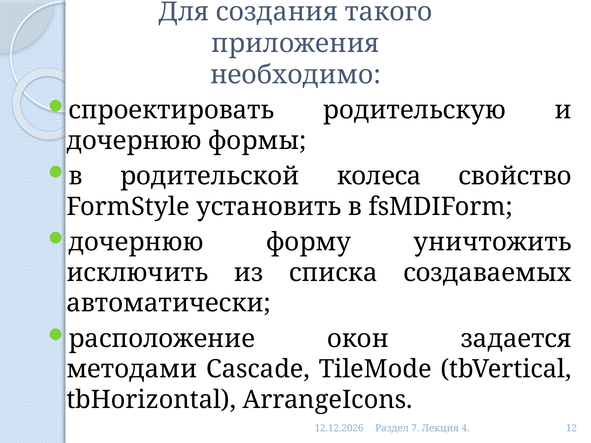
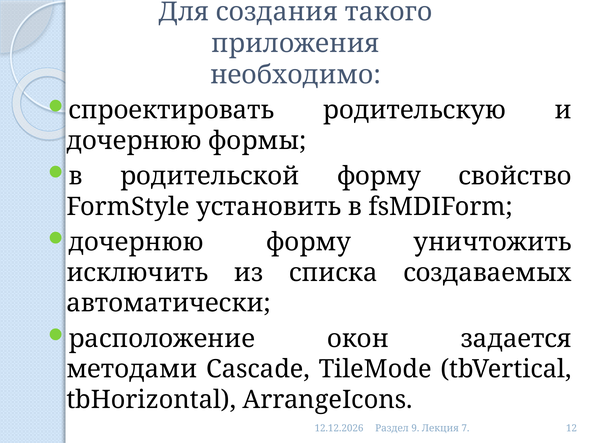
родительской колеса: колеса -> форму
7: 7 -> 9
4: 4 -> 7
